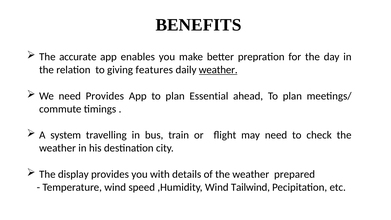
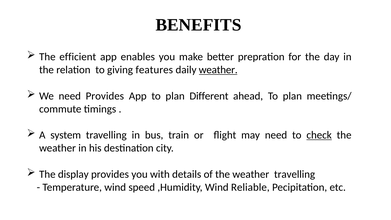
accurate: accurate -> efficient
Essential: Essential -> Different
check underline: none -> present
weather prepared: prepared -> travelling
Tailwind: Tailwind -> Reliable
